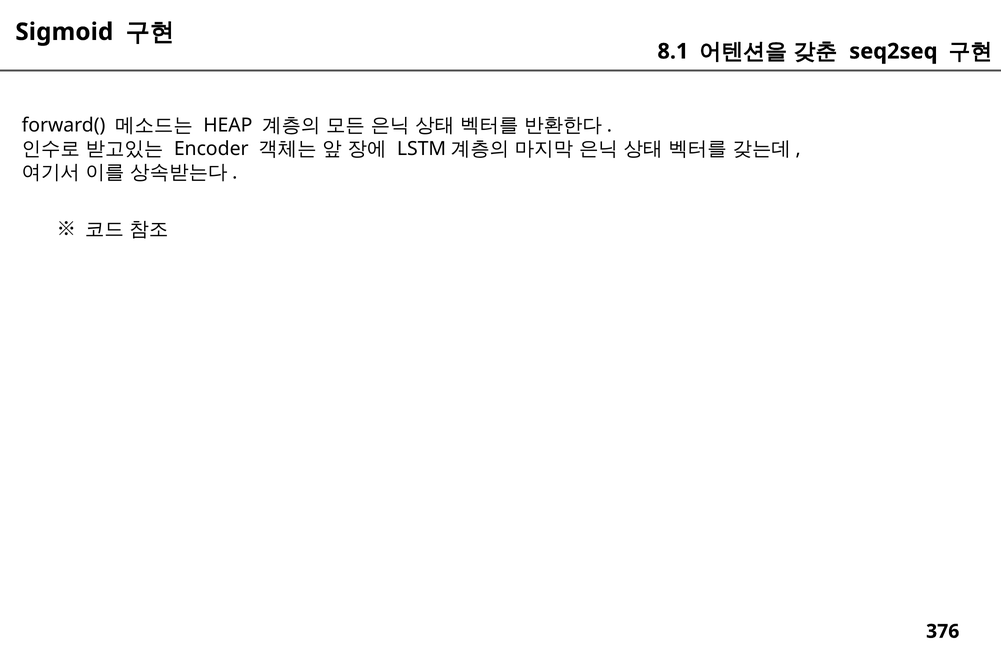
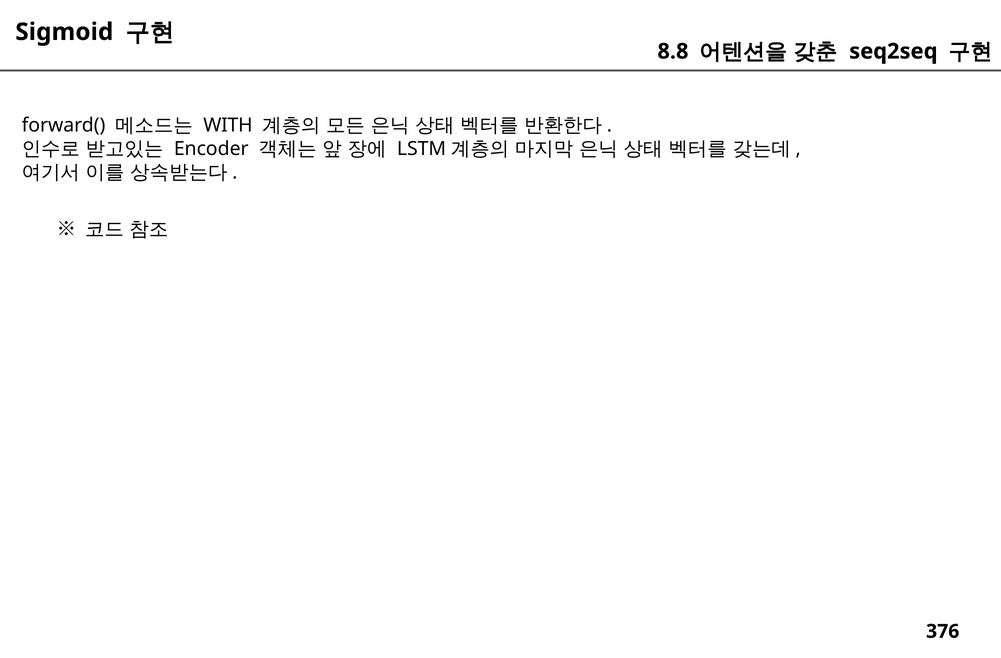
8.1: 8.1 -> 8.8
HEAP: HEAP -> WITH
